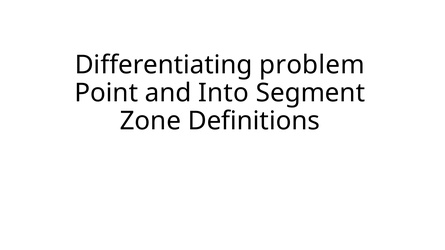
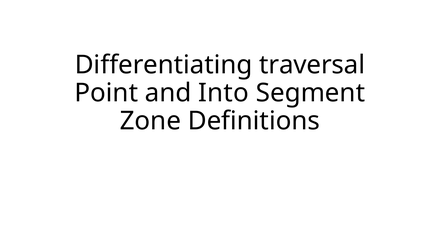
problem: problem -> traversal
